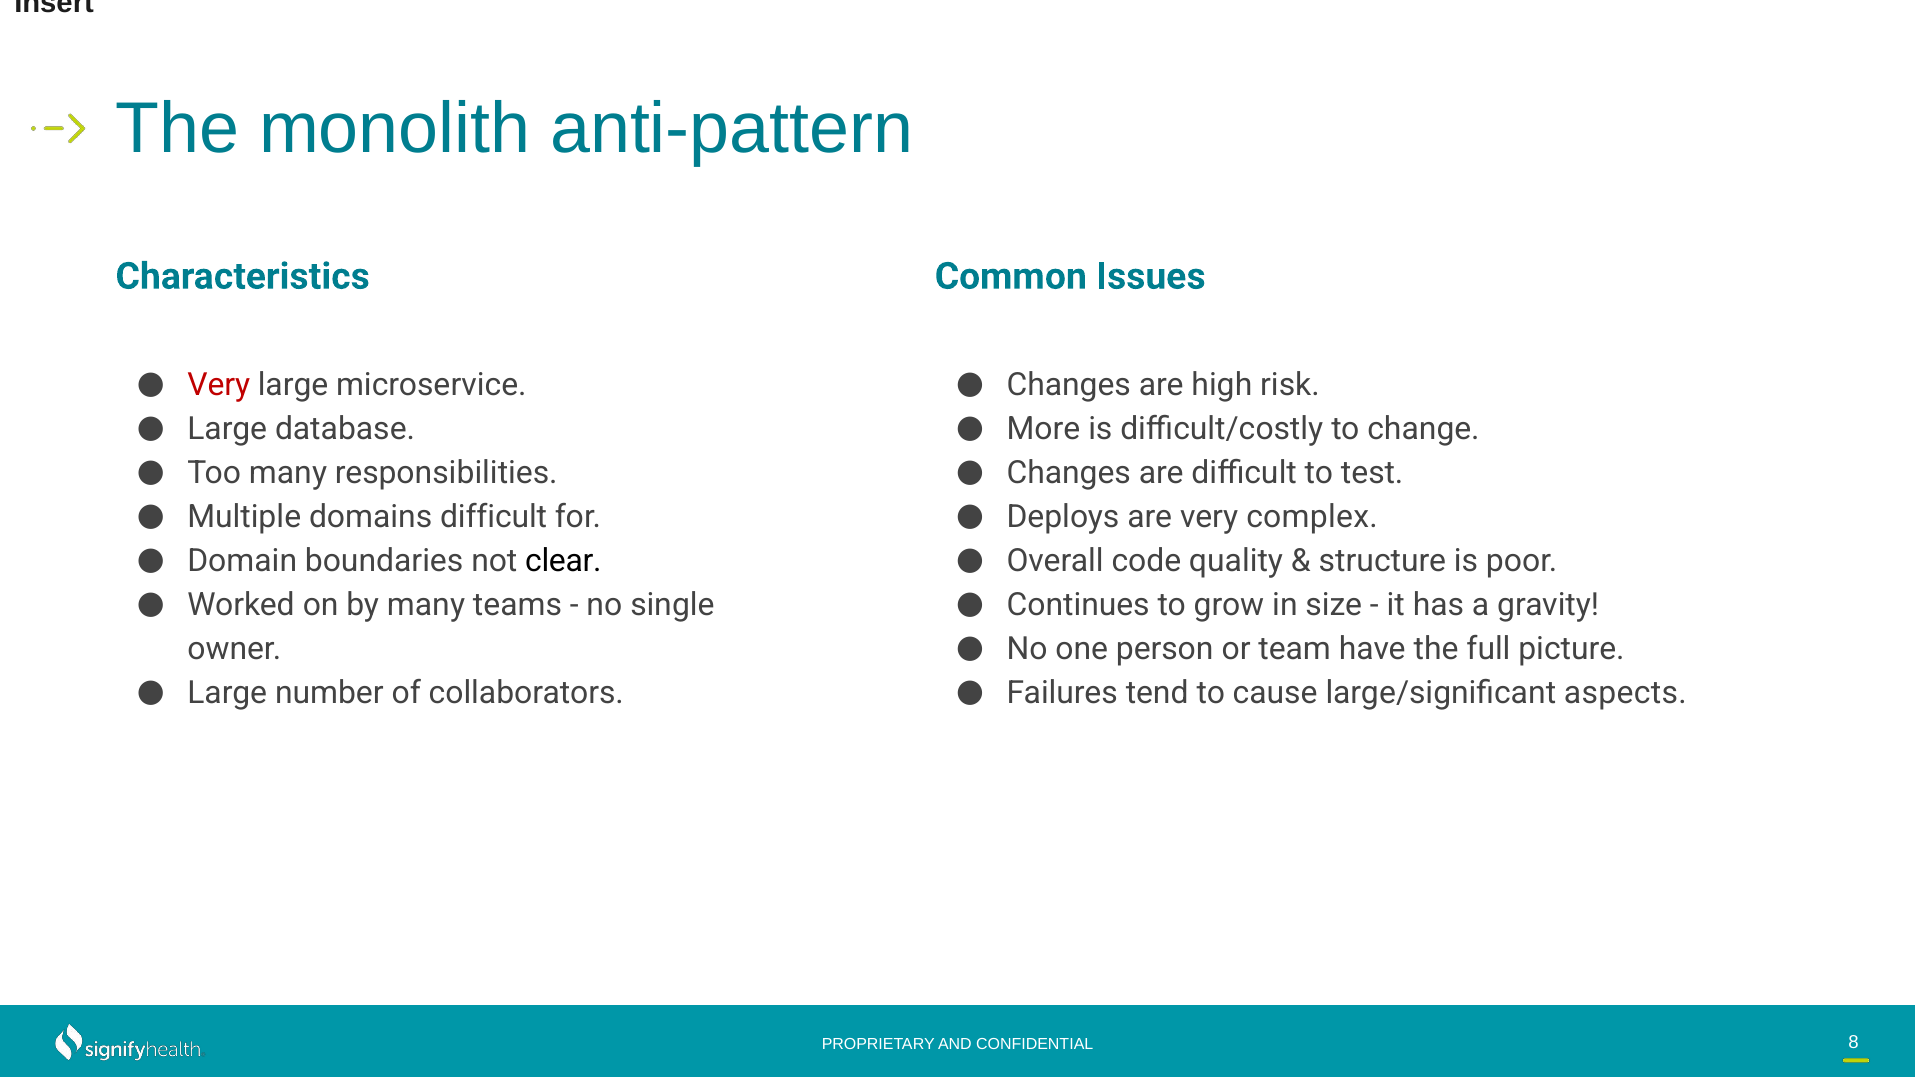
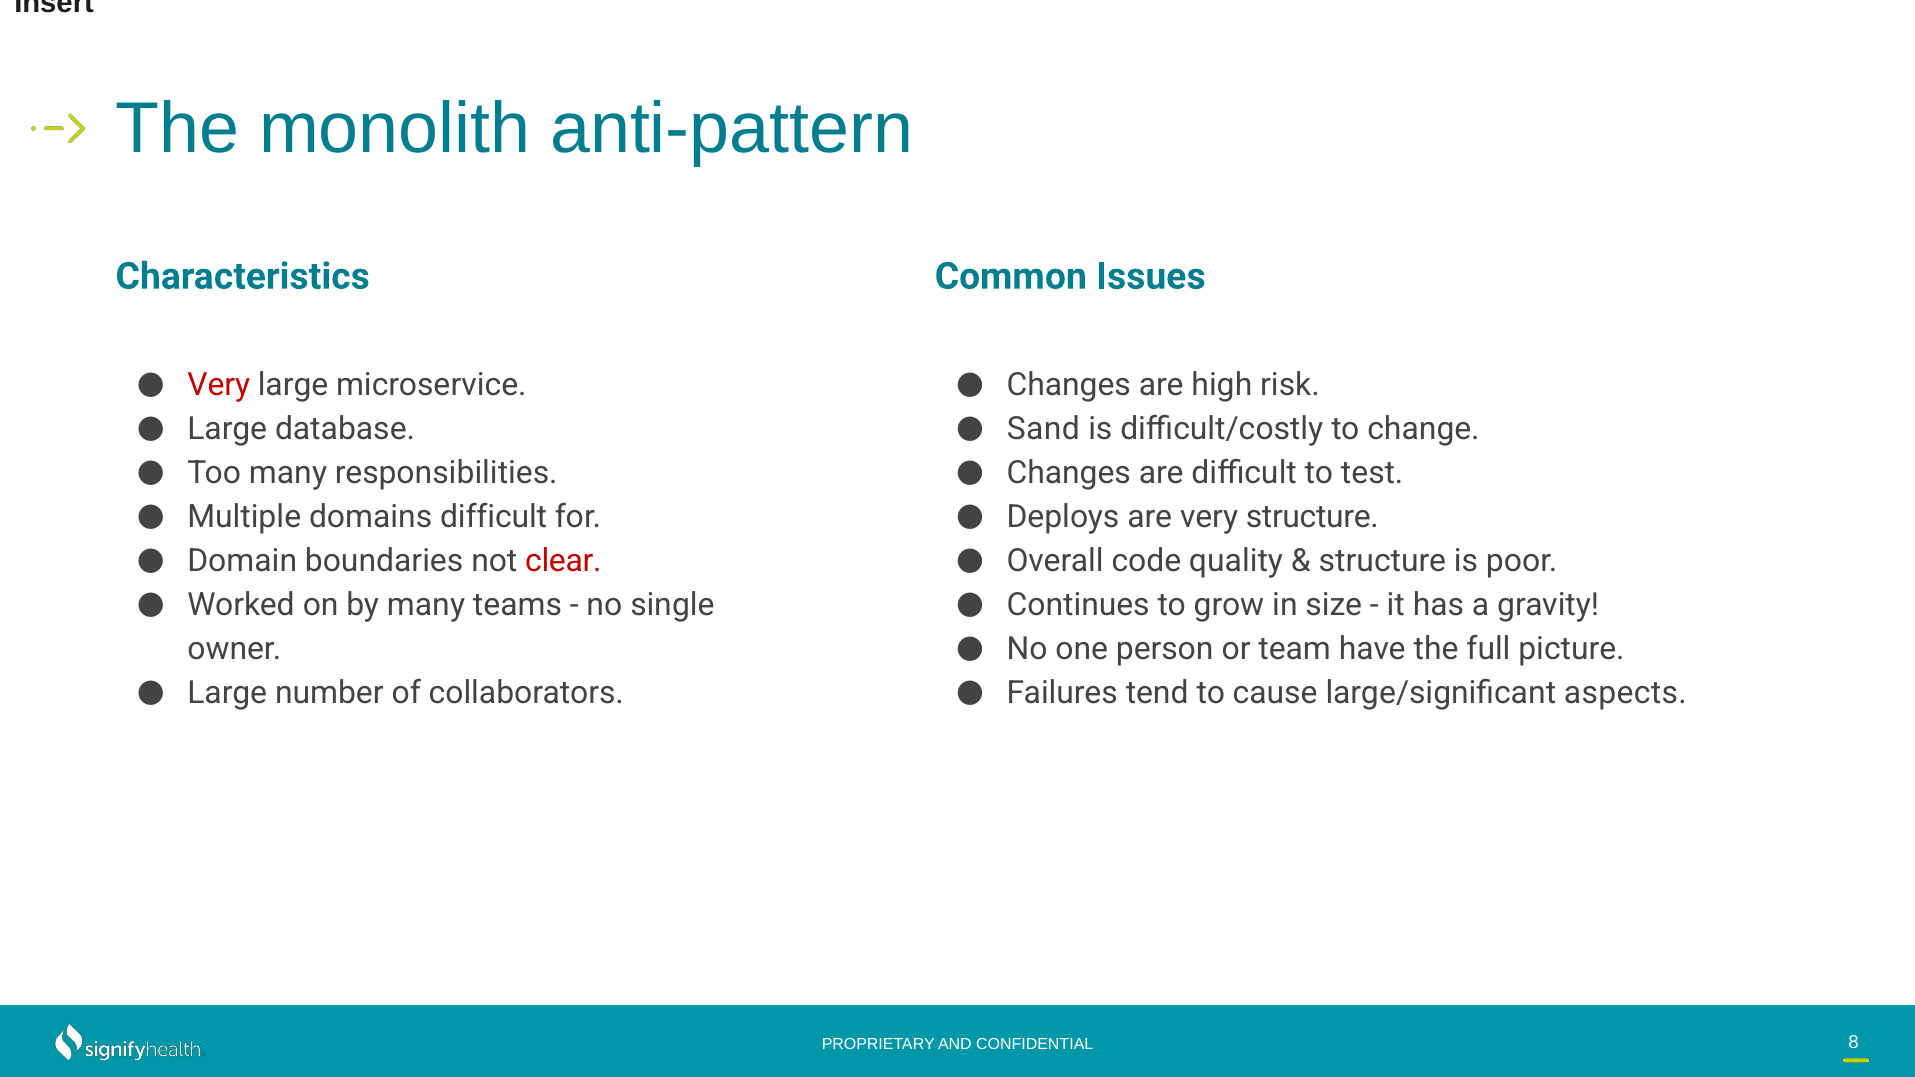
More: More -> Sand
very complex: complex -> structure
clear colour: black -> red
